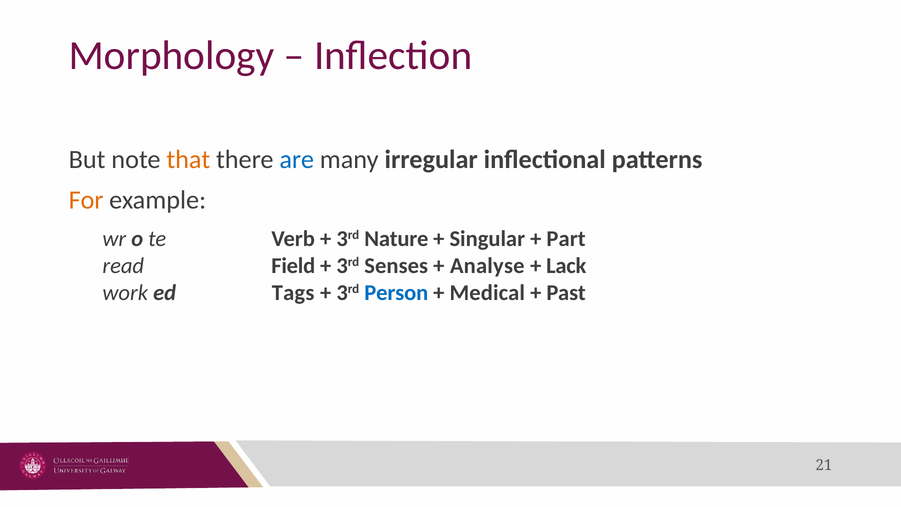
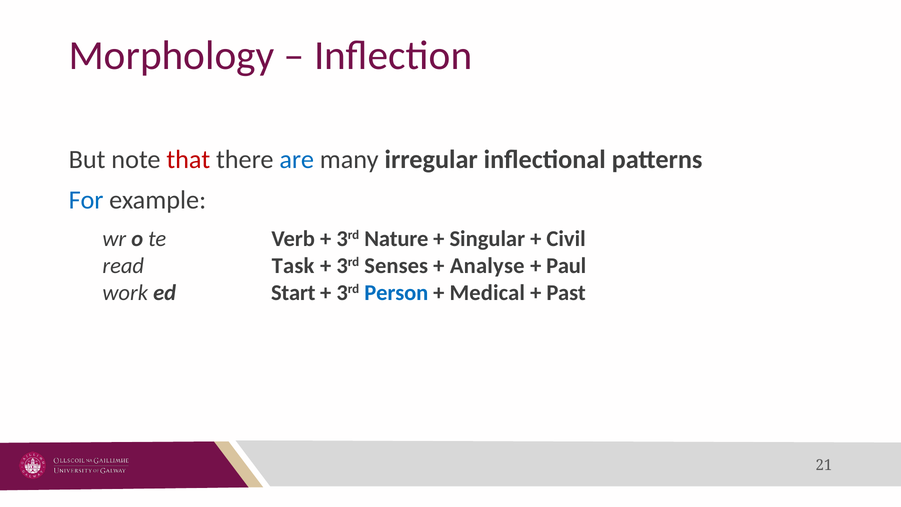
that colour: orange -> red
For colour: orange -> blue
Part: Part -> Civil
Field: Field -> Task
Lack: Lack -> Paul
Tags: Tags -> Start
